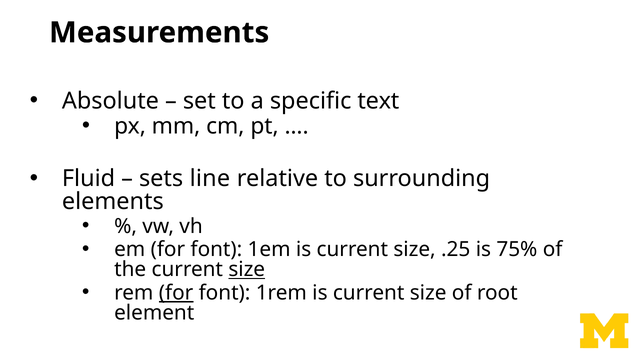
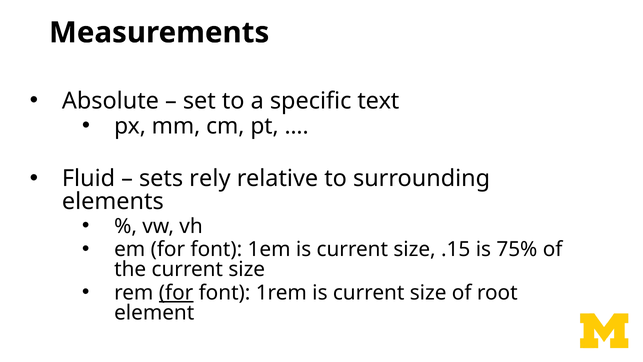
line: line -> rely
.25: .25 -> .15
size at (247, 269) underline: present -> none
